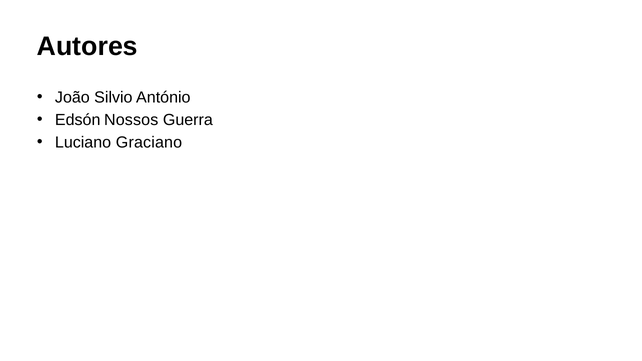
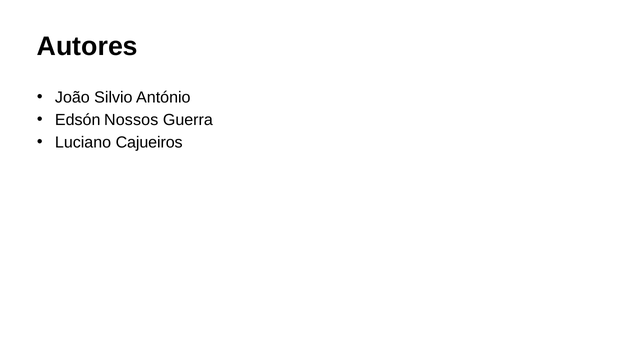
Graciano: Graciano -> Cajueiros
